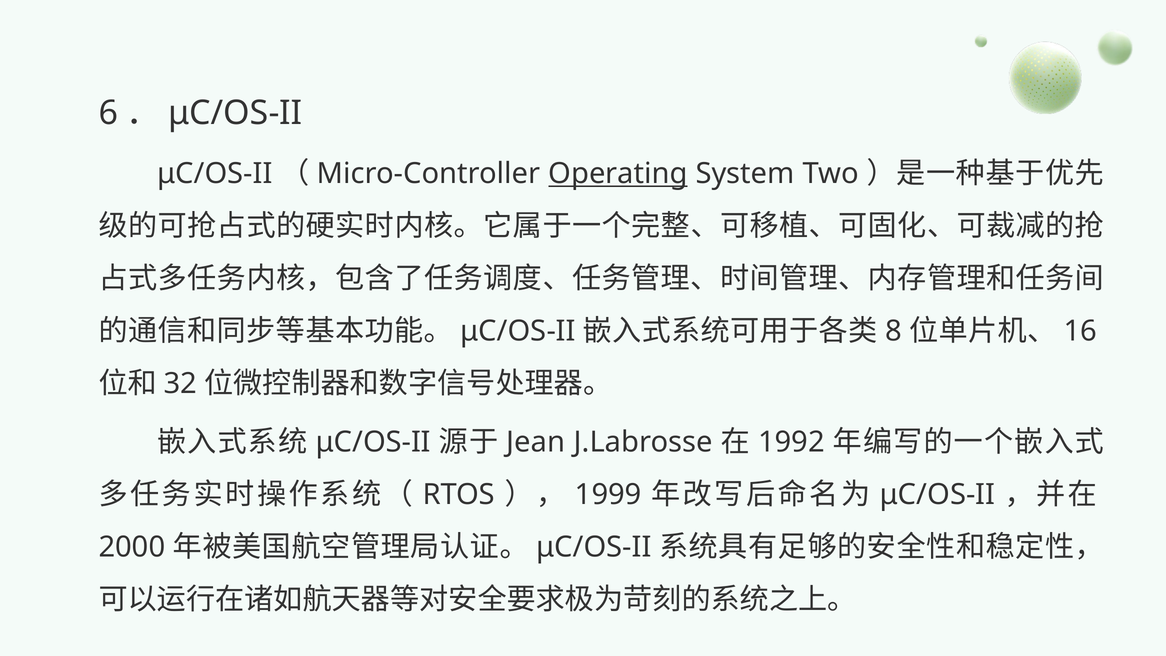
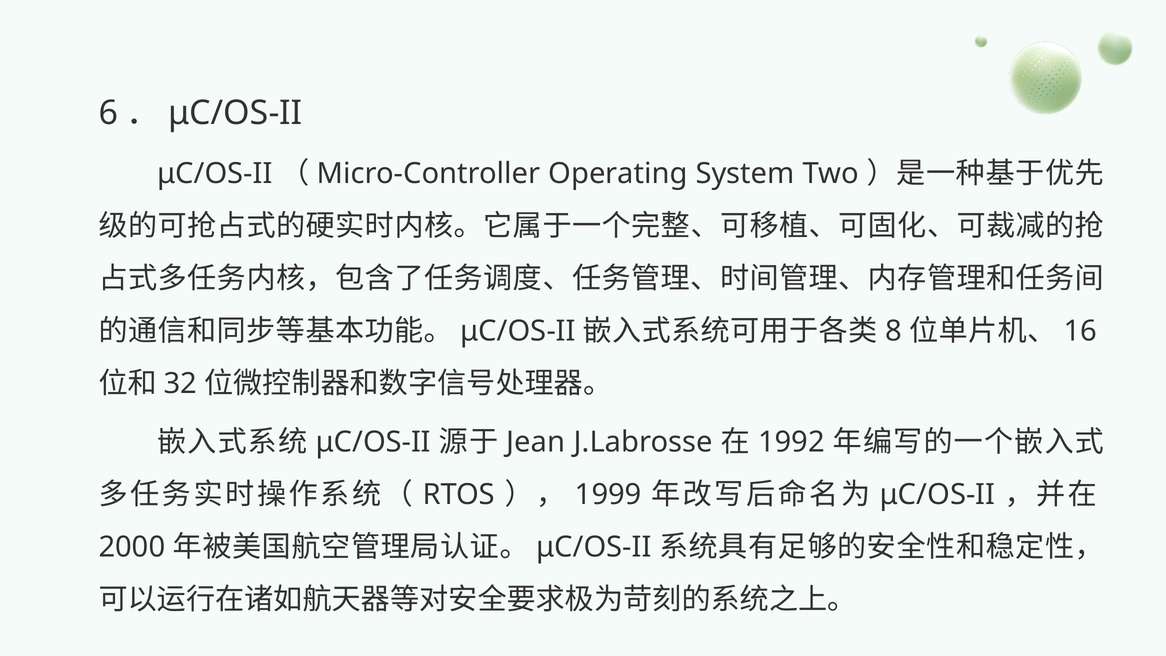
Operating underline: present -> none
